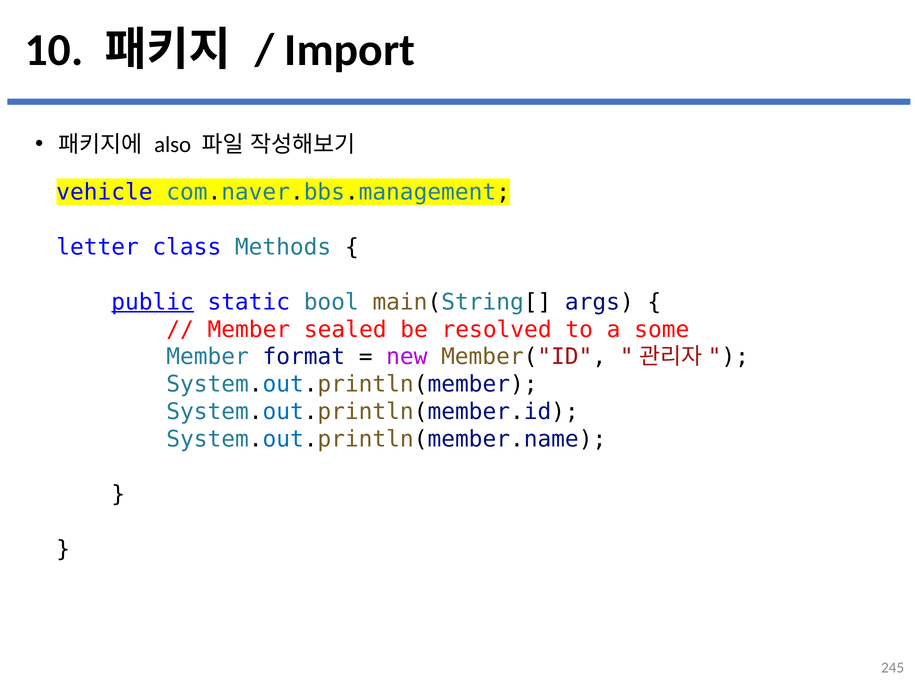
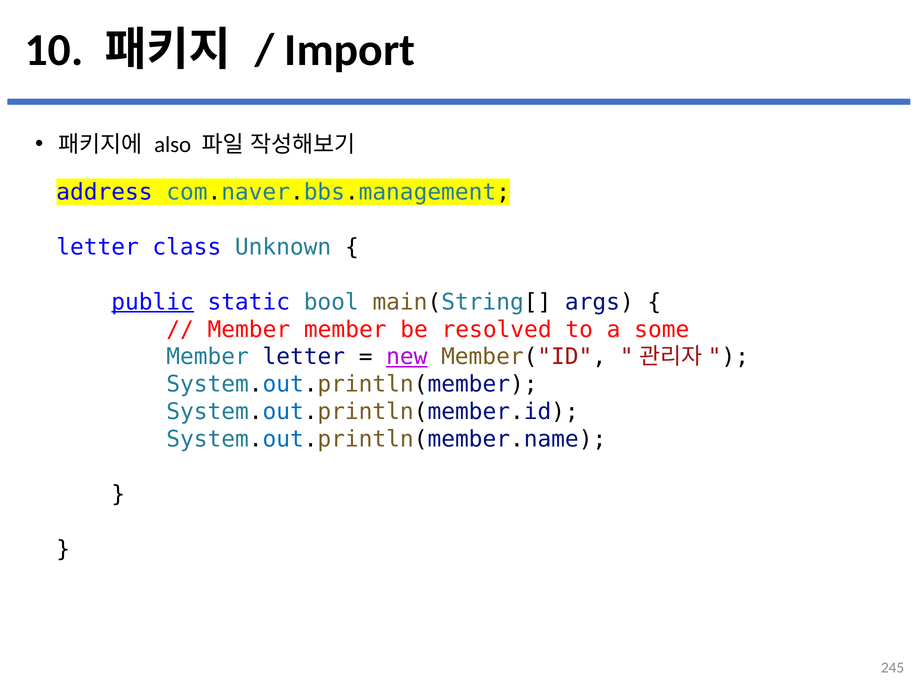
vehicle: vehicle -> address
Methods: Methods -> Unknown
Member sealed: sealed -> member
Member format: format -> letter
new underline: none -> present
